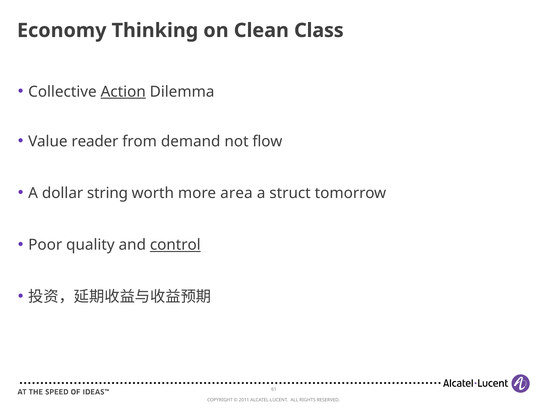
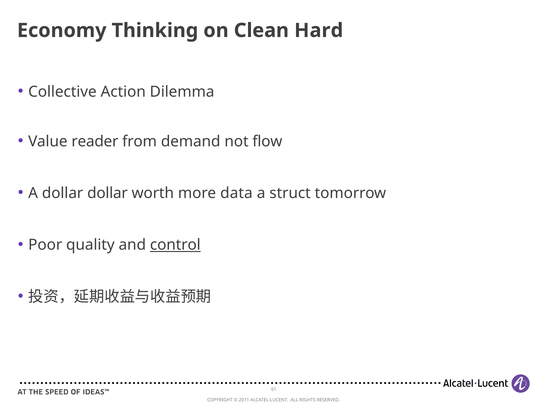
Class: Class -> Hard
Action underline: present -> none
dollar string: string -> dollar
area: area -> data
